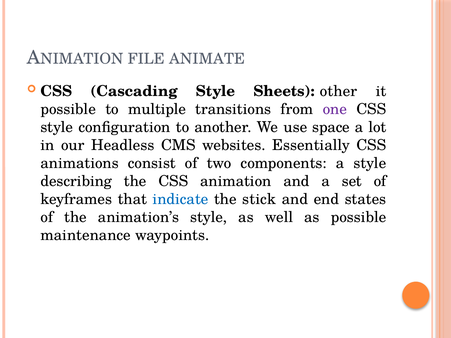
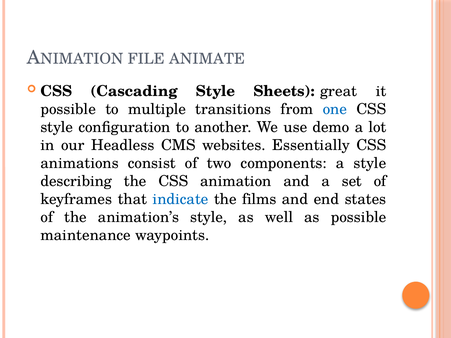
other: other -> great
one colour: purple -> blue
space: space -> demo
stick: stick -> films
